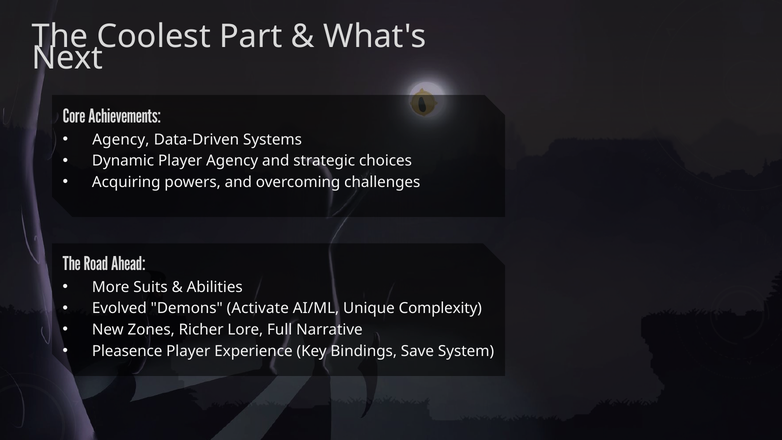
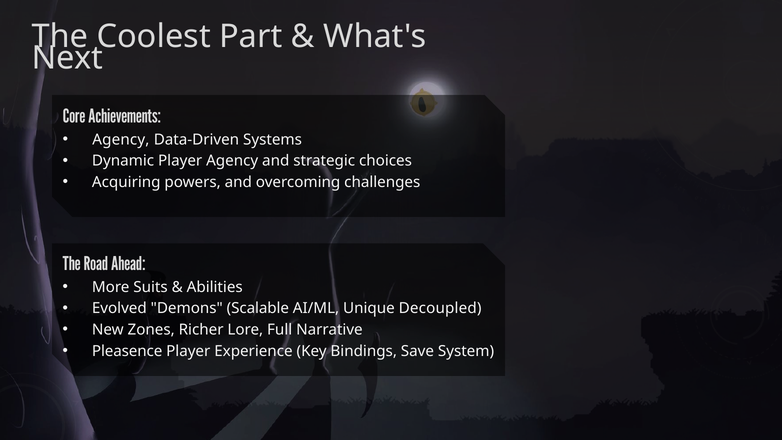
Activate: Activate -> Scalable
Complexity: Complexity -> Decoupled
